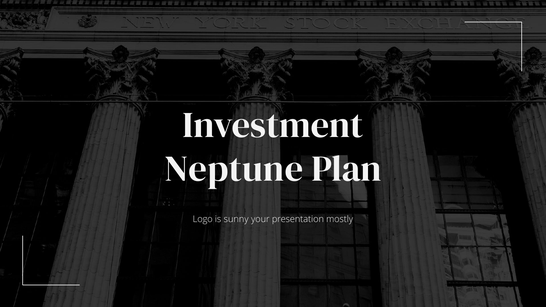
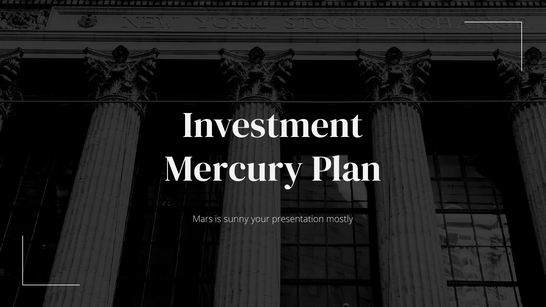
Neptune: Neptune -> Mercury
Logo: Logo -> Mars
